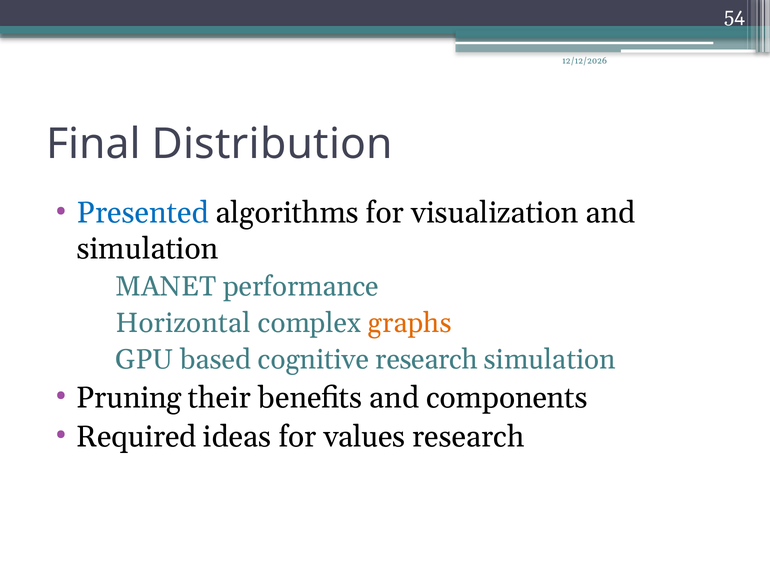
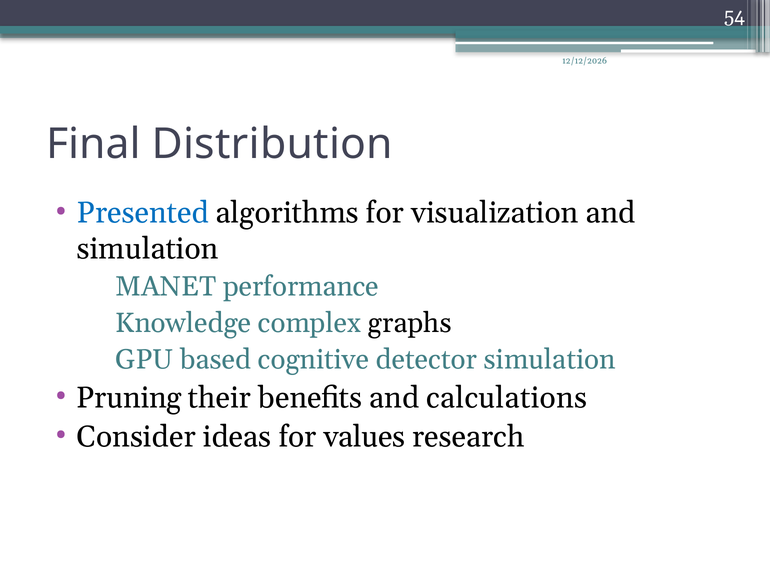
Horizontal: Horizontal -> Knowledge
graphs colour: orange -> black
cognitive research: research -> detector
components: components -> calculations
Required: Required -> Consider
